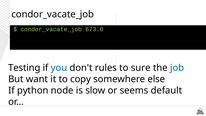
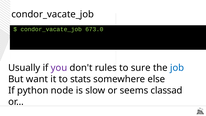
Testing: Testing -> Usually
you colour: blue -> purple
copy: copy -> stats
default: default -> classad
